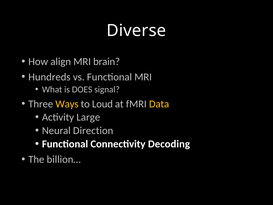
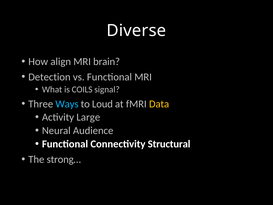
Hundreds: Hundreds -> Detection
DOES: DOES -> COILS
Ways colour: yellow -> light blue
Direction: Direction -> Audience
Decoding: Decoding -> Structural
billion…: billion… -> strong…
